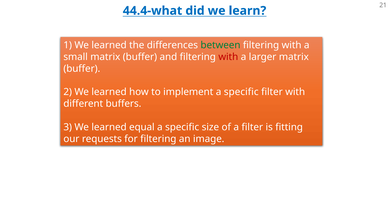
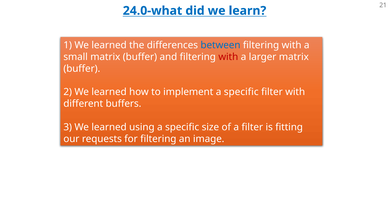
44.4-what: 44.4-what -> 24.0-what
between colour: green -> blue
equal: equal -> using
